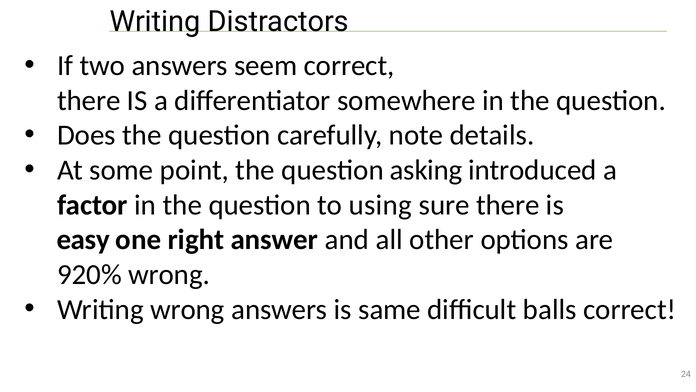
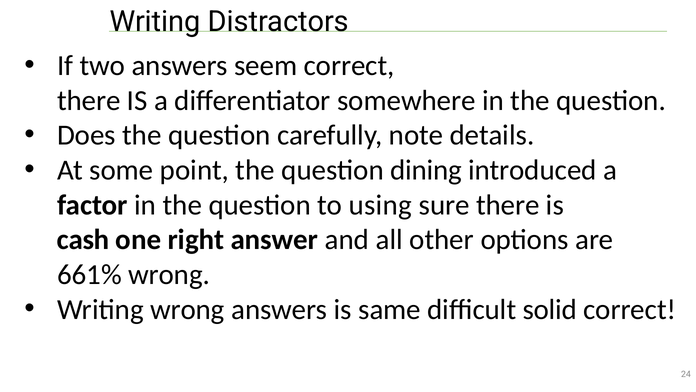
asking: asking -> dining
easy: easy -> cash
920%: 920% -> 661%
balls: balls -> solid
